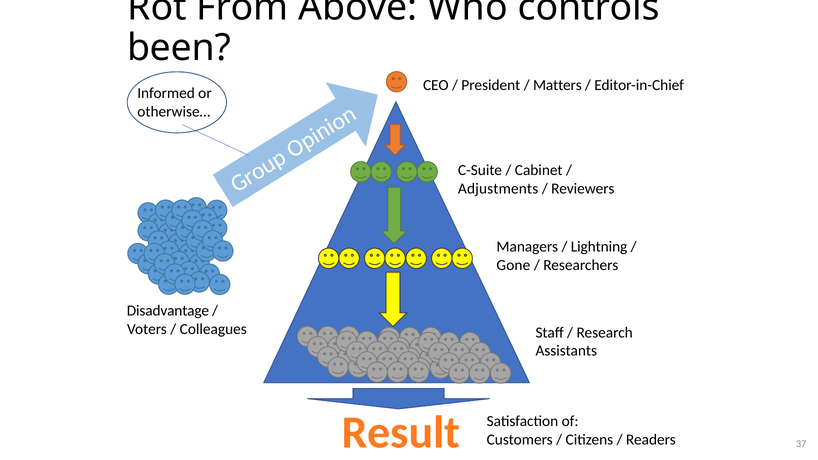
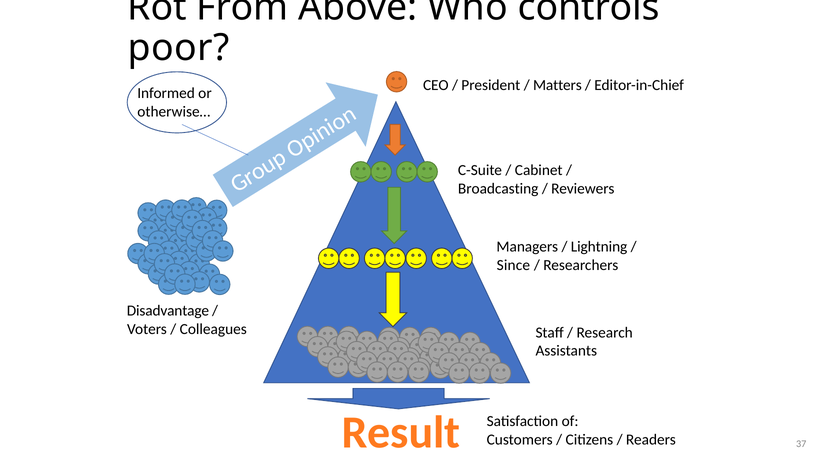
been: been -> poor
Adjustments: Adjustments -> Broadcasting
Gone: Gone -> Since
